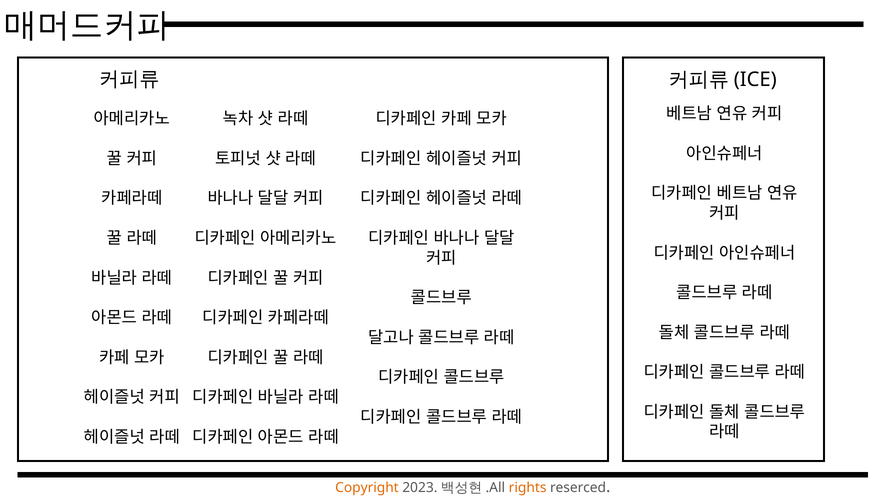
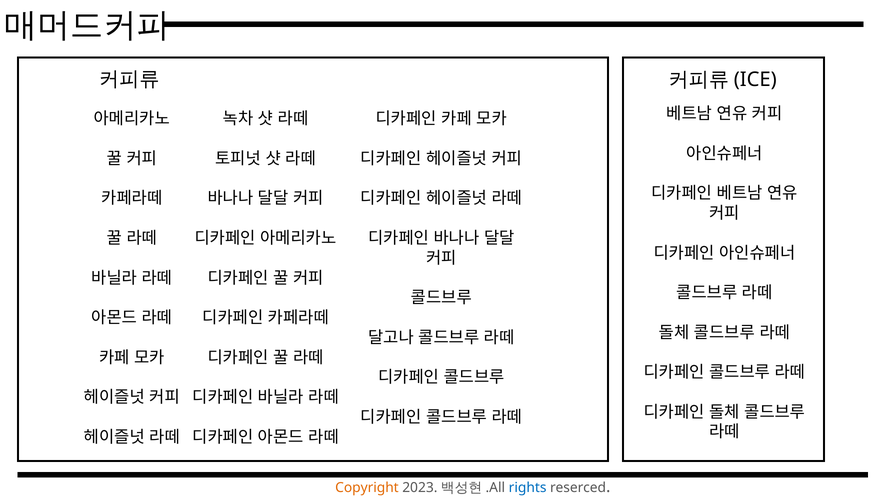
rights colour: orange -> blue
